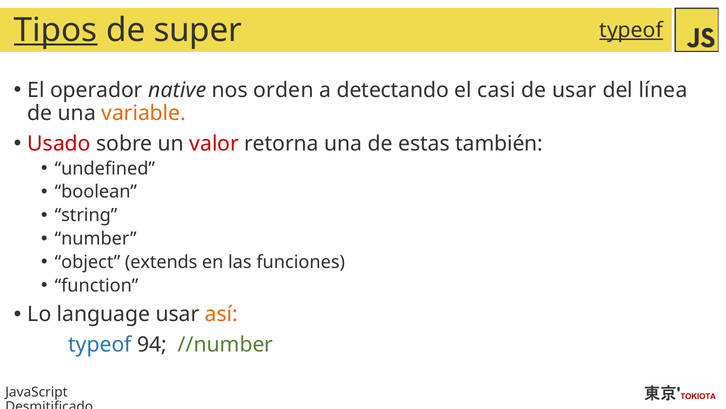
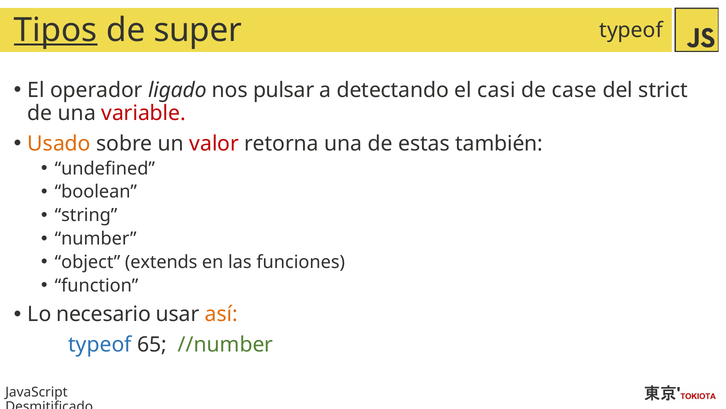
typeof at (631, 30) underline: present -> none
native: native -> ligado
orden: orden -> pulsar
de usar: usar -> case
línea: línea -> strict
variable colour: orange -> red
Usado colour: red -> orange
language: language -> necesario
94: 94 -> 65
